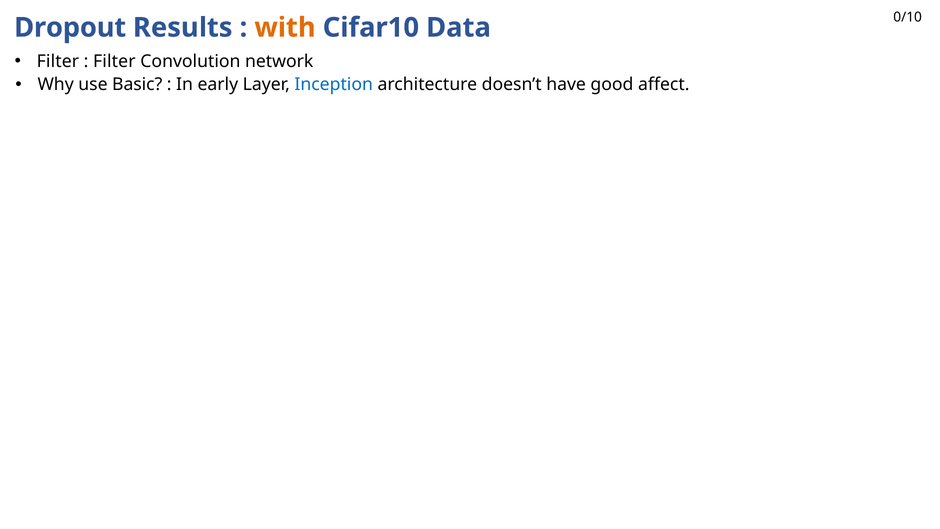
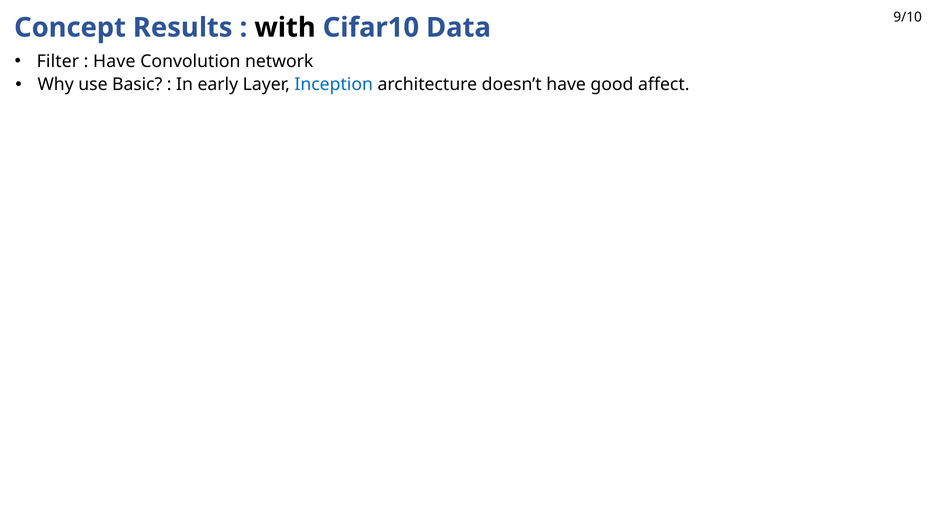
0/10: 0/10 -> 9/10
Dropout: Dropout -> Concept
with colour: orange -> black
Filter at (114, 61): Filter -> Have
